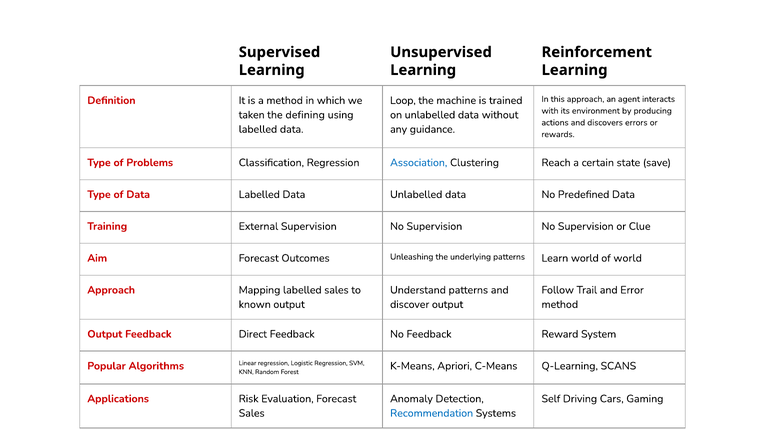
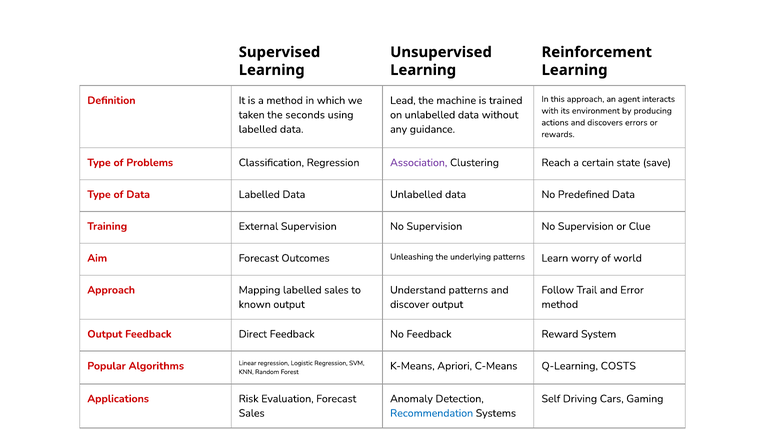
Loop: Loop -> Lead
defining: defining -> seconds
Association colour: blue -> purple
Learn world: world -> worry
SCANS: SCANS -> COSTS
